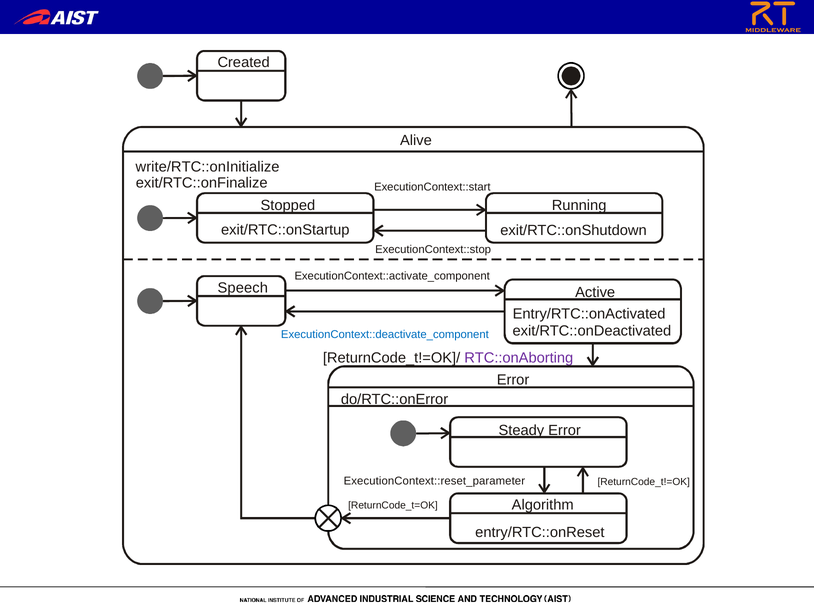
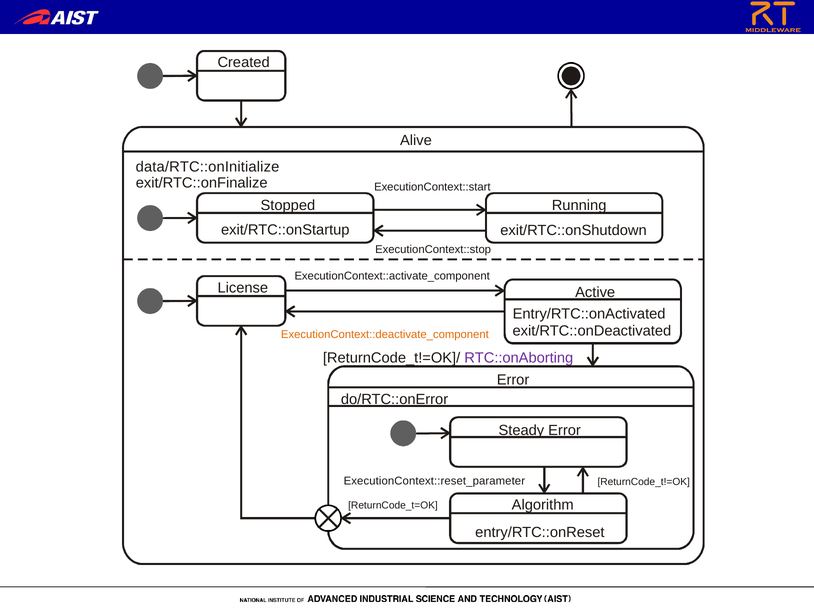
write/RTC::onInitialize: write/RTC::onInitialize -> data/RTC::onInitialize
Speech: Speech -> License
ExecutionContext::deactivate_component colour: blue -> orange
